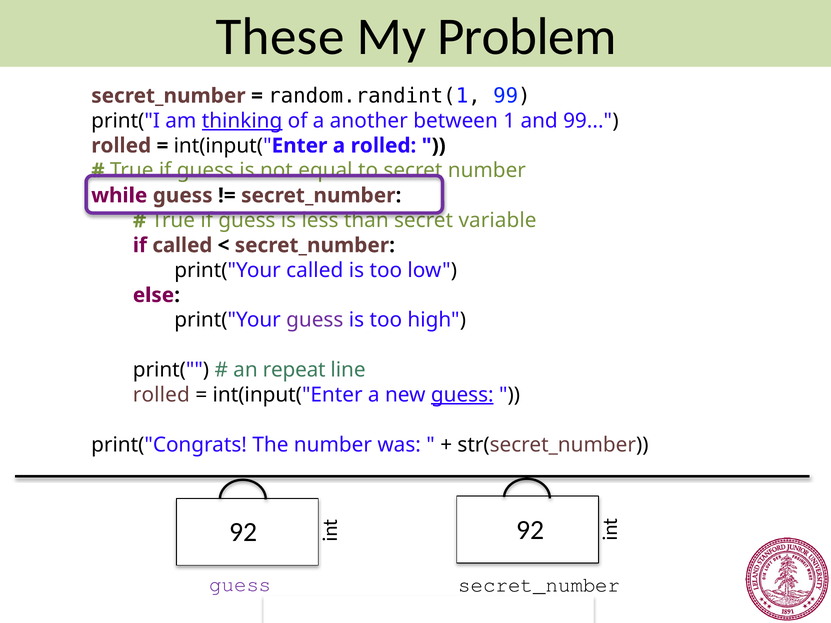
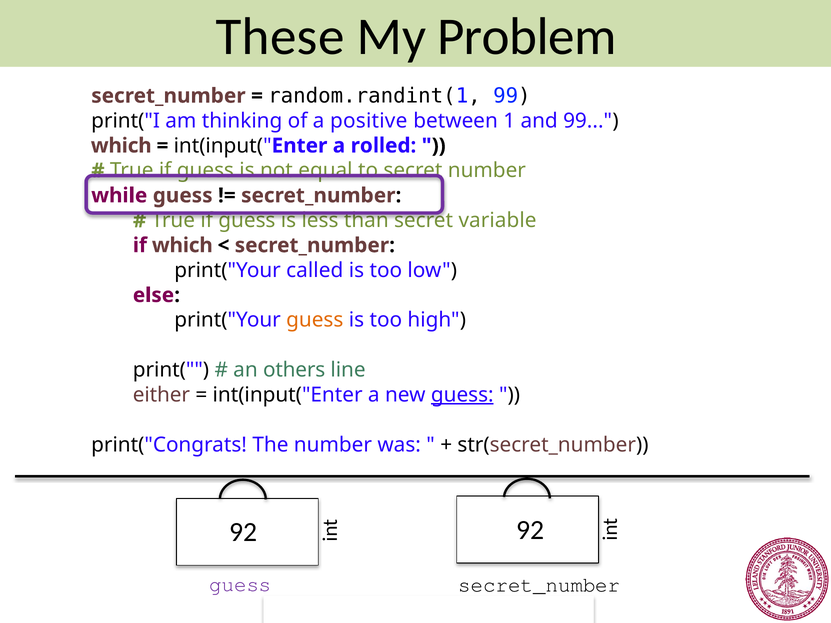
thinking underline: present -> none
another: another -> positive
rolled at (121, 146): rolled -> which
if called: called -> which
guess at (315, 320) colour: purple -> orange
repeat: repeat -> others
rolled at (161, 395): rolled -> either
